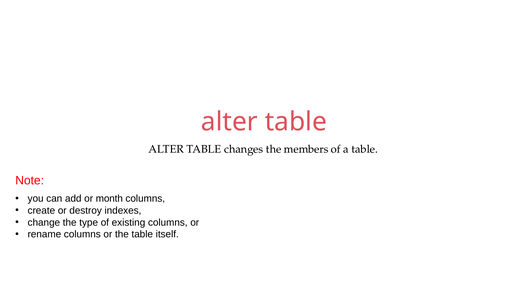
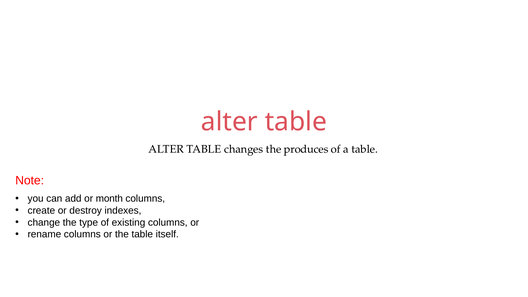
members: members -> produces
